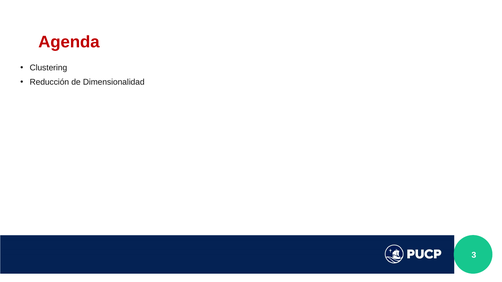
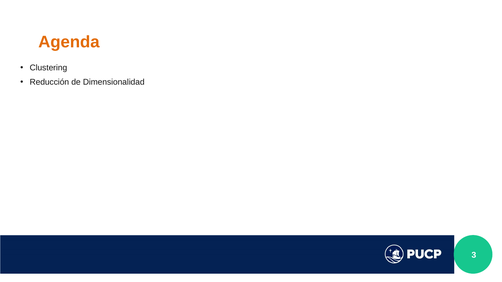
Agenda colour: red -> orange
